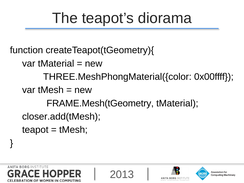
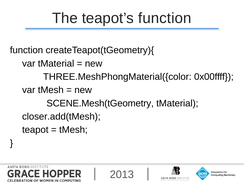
teapot’s diorama: diorama -> function
FRAME.Mesh(tGeometry: FRAME.Mesh(tGeometry -> SCENE.Mesh(tGeometry
